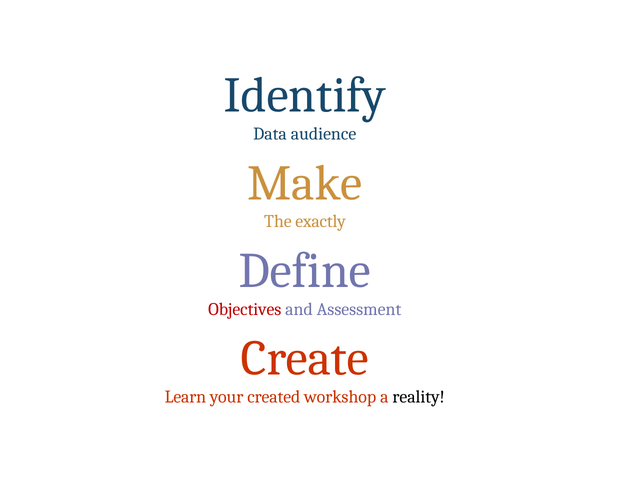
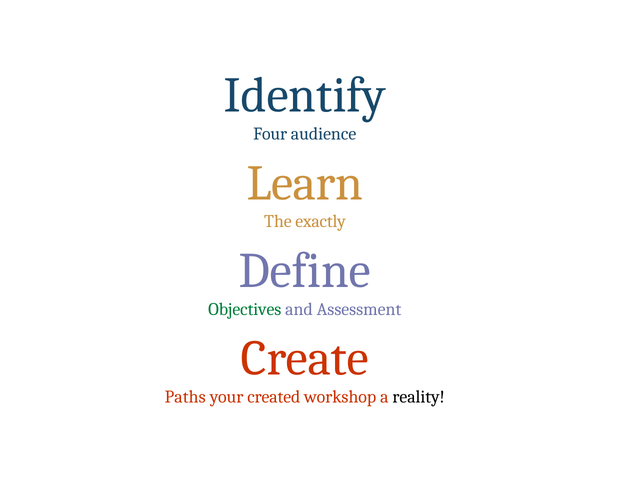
Data: Data -> Four
Make: Make -> Learn
Objectives colour: red -> green
Learn: Learn -> Paths
